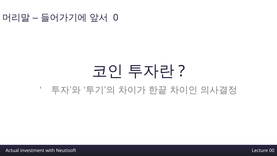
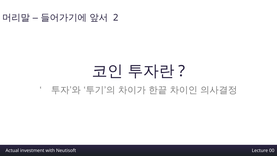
0: 0 -> 2
